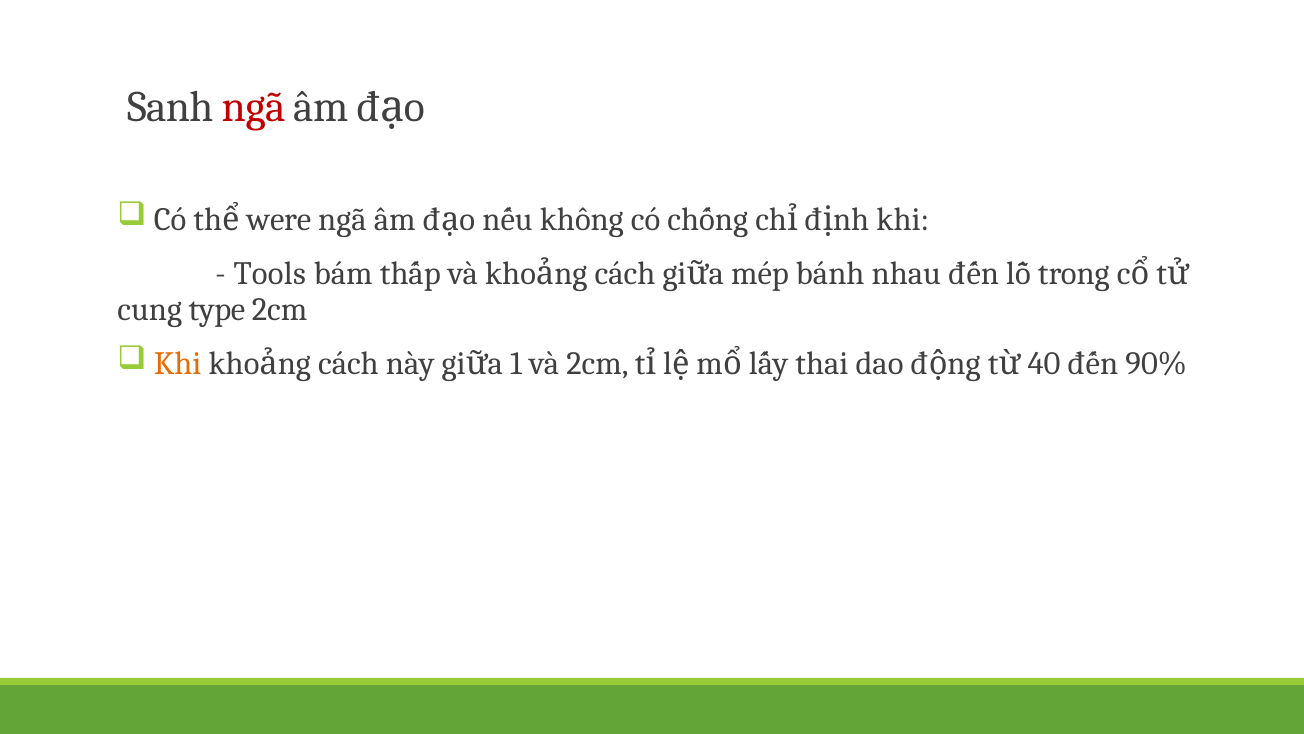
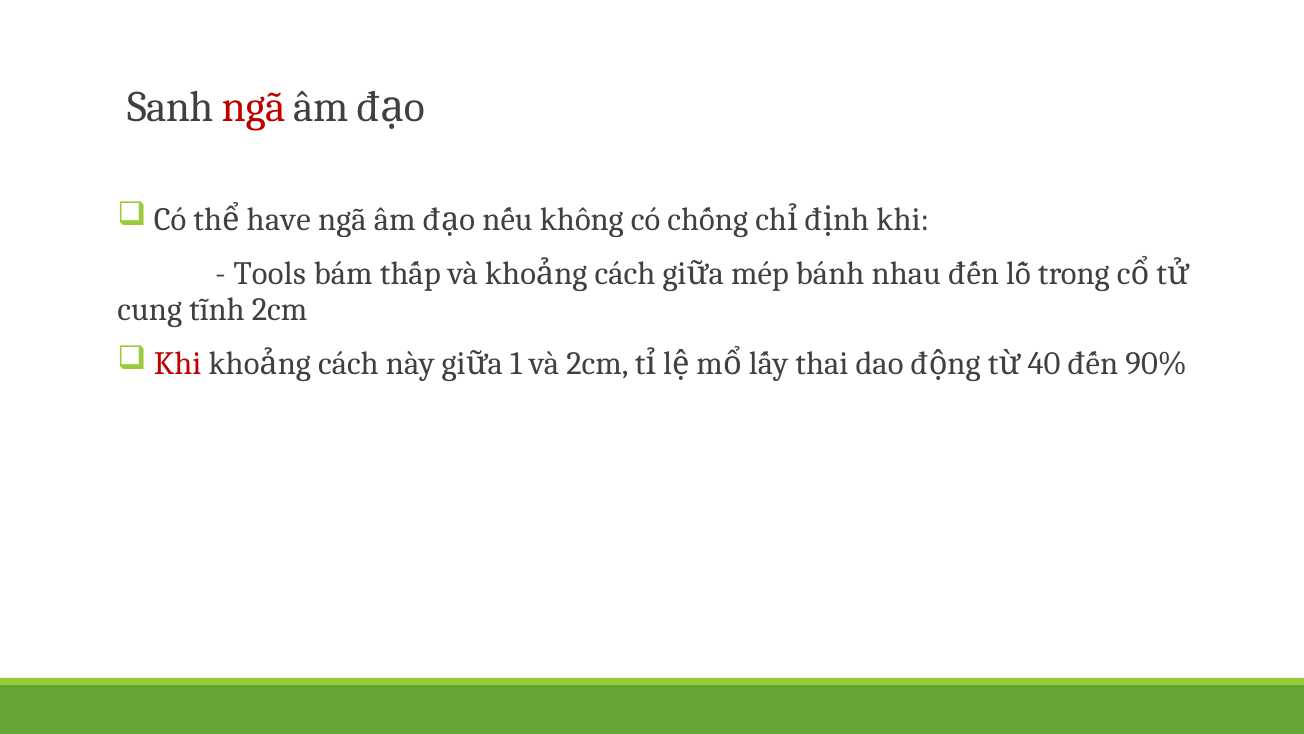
were: were -> have
type: type -> tĩnh
Khi at (178, 363) colour: orange -> red
